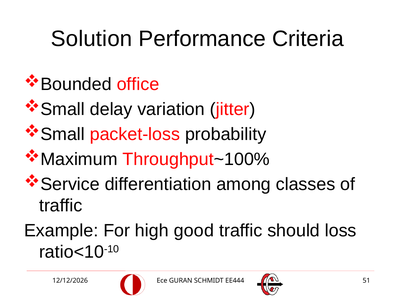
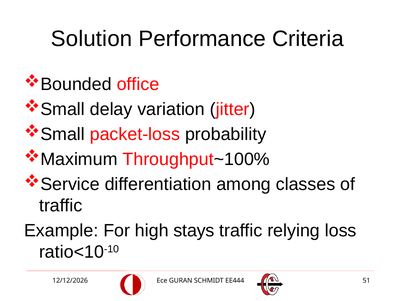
good: good -> stays
should: should -> relying
